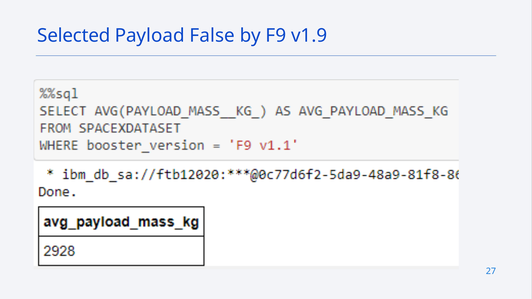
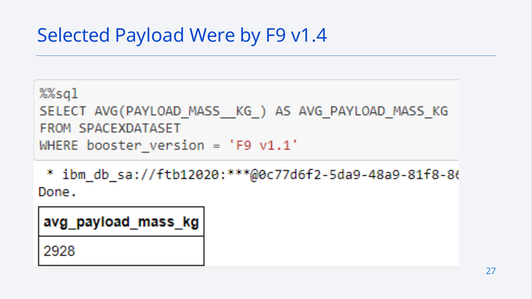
False: False -> Were
v1.9: v1.9 -> v1.4
